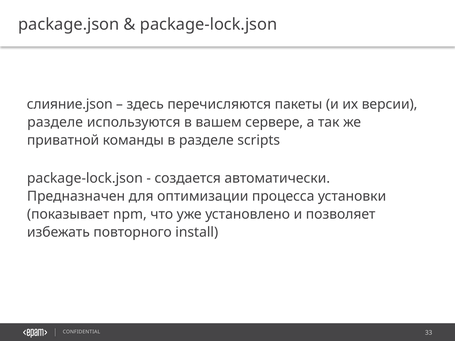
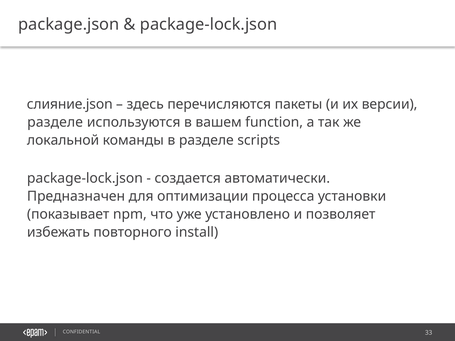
сервере: сервере -> function
приватной: приватной -> локальной
